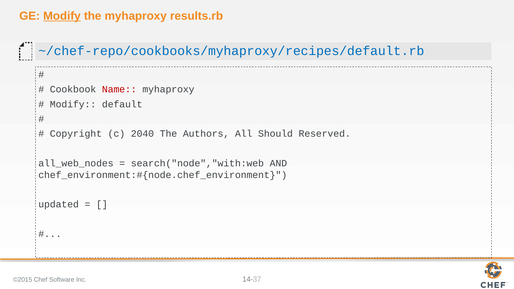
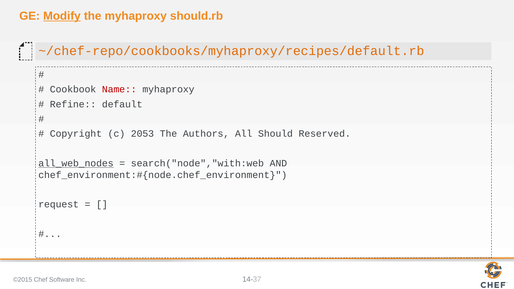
results.rb: results.rb -> should.rb
~/chef-repo/cookbooks/myhaproxy/recipes/default.rb colour: blue -> orange
Modify at (73, 104): Modify -> Refine
2040: 2040 -> 2053
all_web_nodes underline: none -> present
updated: updated -> request
